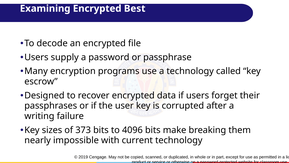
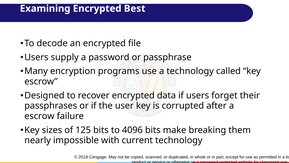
writing at (39, 116): writing -> escrow
373: 373 -> 125
